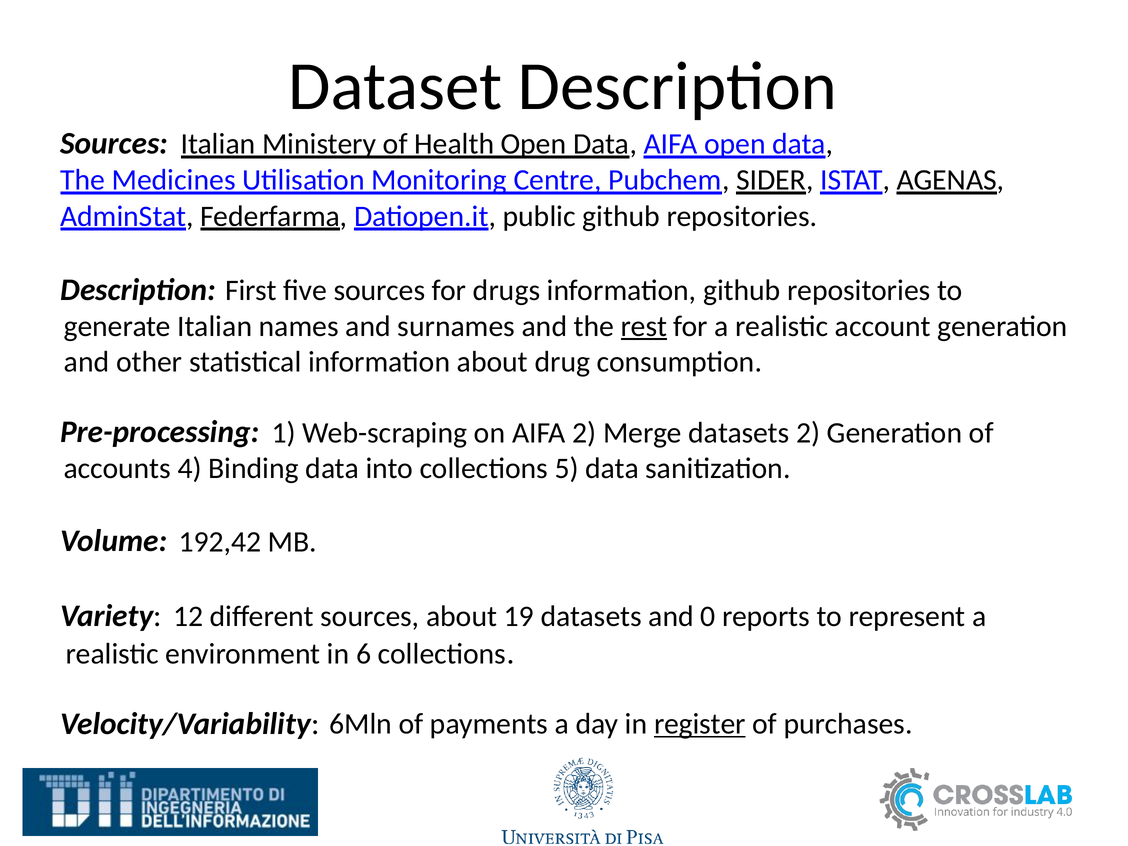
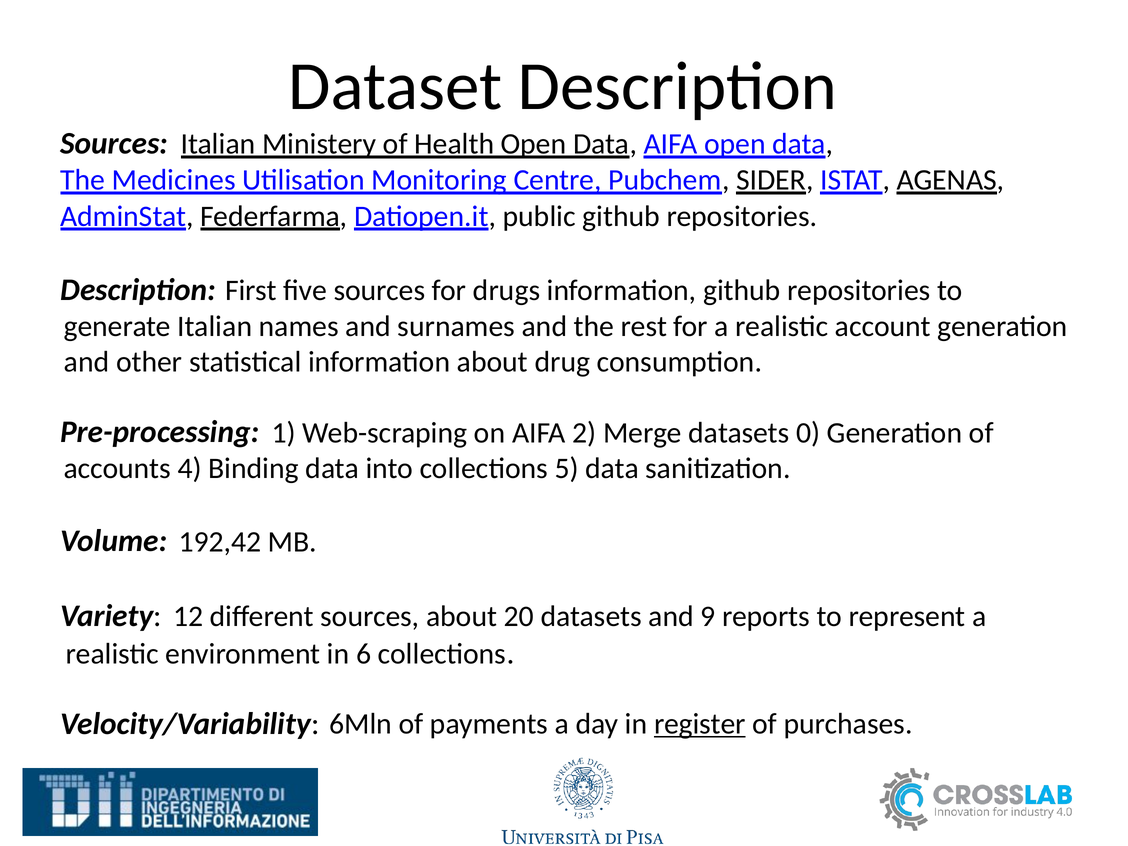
rest underline: present -> none
datasets 2: 2 -> 0
19: 19 -> 20
0: 0 -> 9
